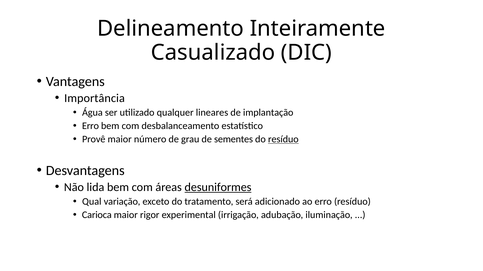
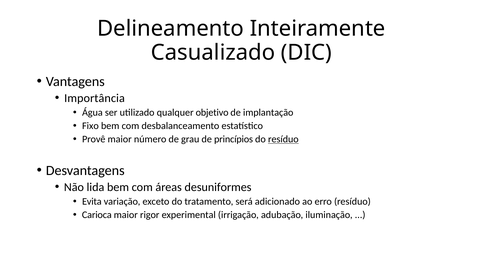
lineares: lineares -> objetivo
Erro at (90, 126): Erro -> Fixo
sementes: sementes -> princípios
desuniformes underline: present -> none
Qual: Qual -> Evita
